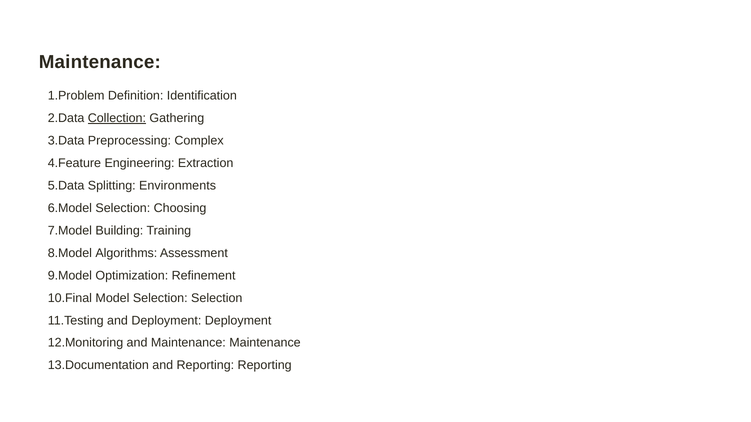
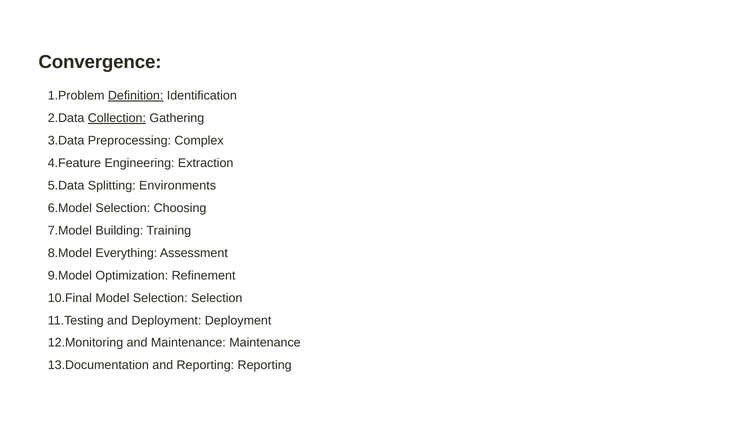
Maintenance at (100, 62): Maintenance -> Convergence
Definition underline: none -> present
Algorithms: Algorithms -> Everything
